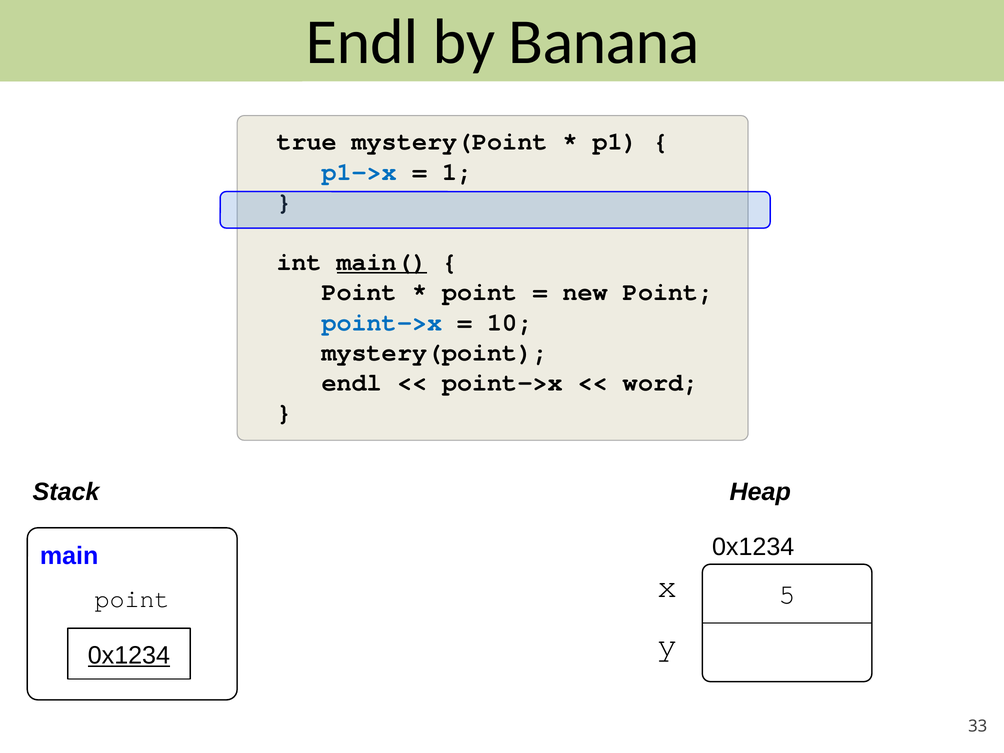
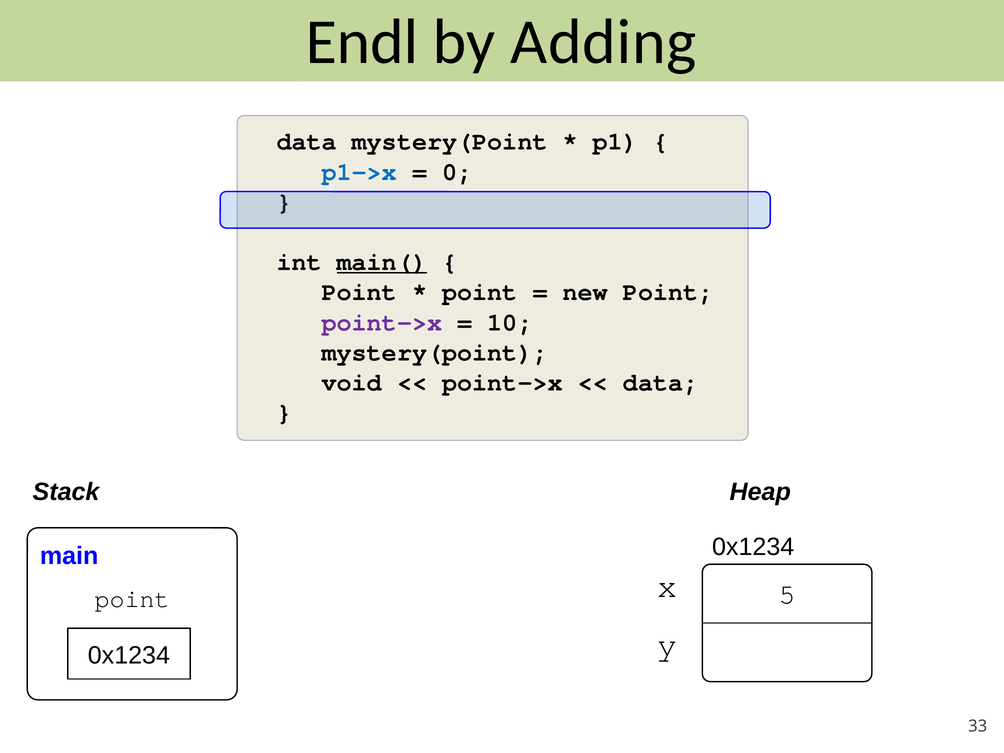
Banana: Banana -> Adding
true at (307, 142): true -> data
1: 1 -> 0
point->x at (382, 322) colour: blue -> purple
endl at (352, 383): endl -> void
word at (661, 383): word -> data
0x1234 at (129, 655) underline: present -> none
